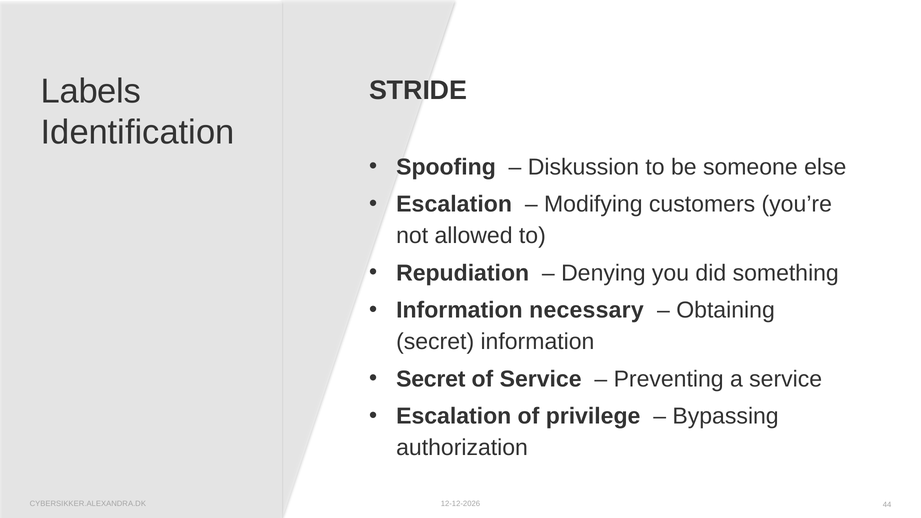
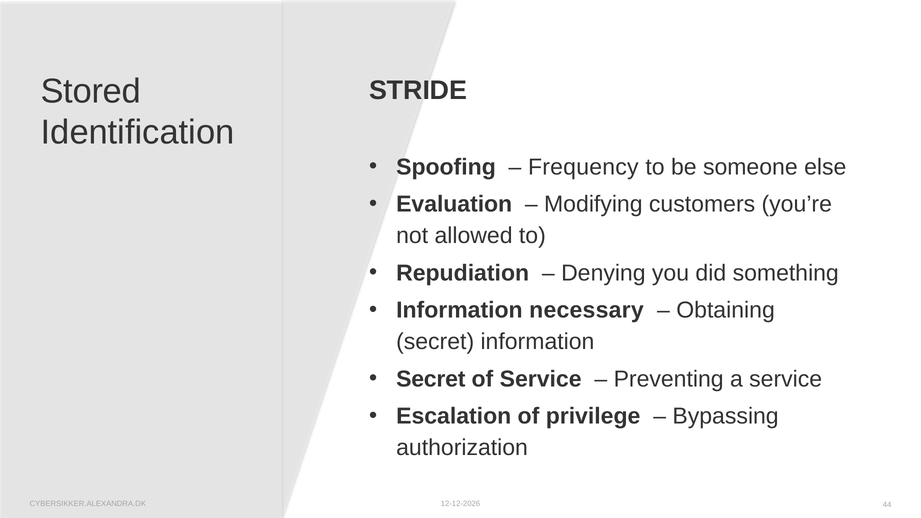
Labels: Labels -> Stored
Diskussion: Diskussion -> Frequency
Escalation at (454, 204): Escalation -> Evaluation
